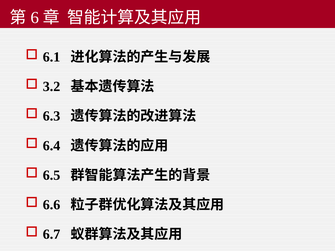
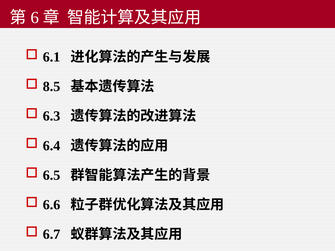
3.2: 3.2 -> 8.5
